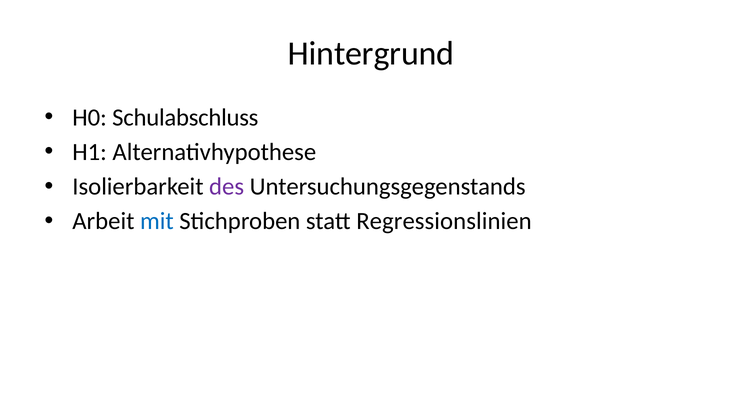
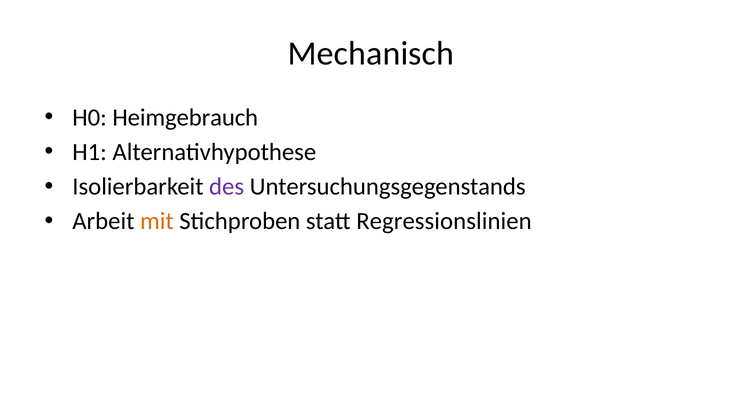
Hintergrund: Hintergrund -> Mechanisch
Schulabschluss: Schulabschluss -> Heimgebrauch
mit colour: blue -> orange
